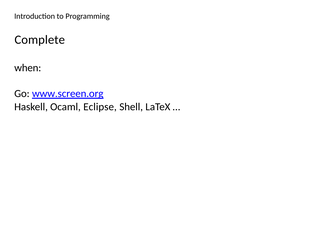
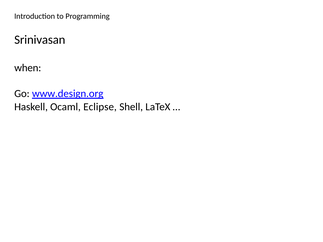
Complete: Complete -> Srinivasan
www.screen.org: www.screen.org -> www.design.org
